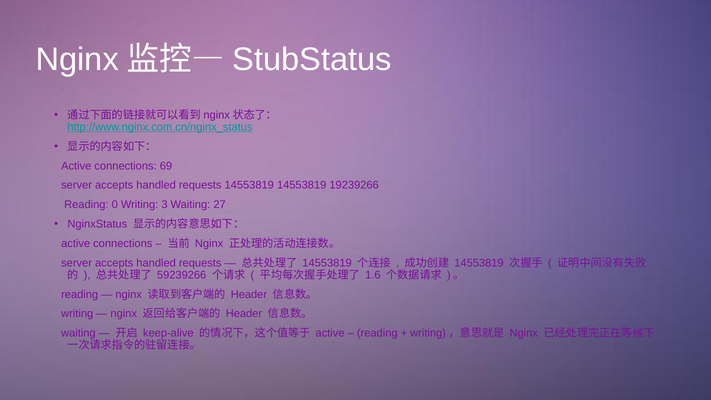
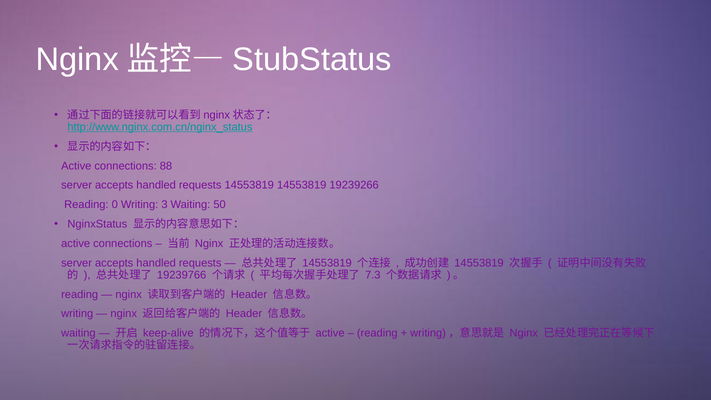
69: 69 -> 88
27: 27 -> 50
59239266: 59239266 -> 19239766
1.6: 1.6 -> 7.3
